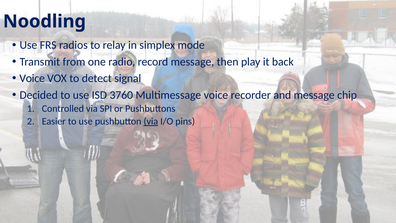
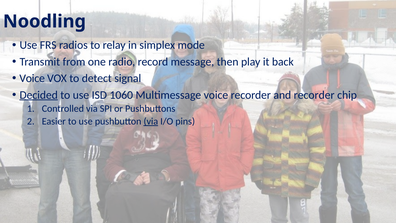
Decided underline: none -> present
3760: 3760 -> 1060
and message: message -> recorder
